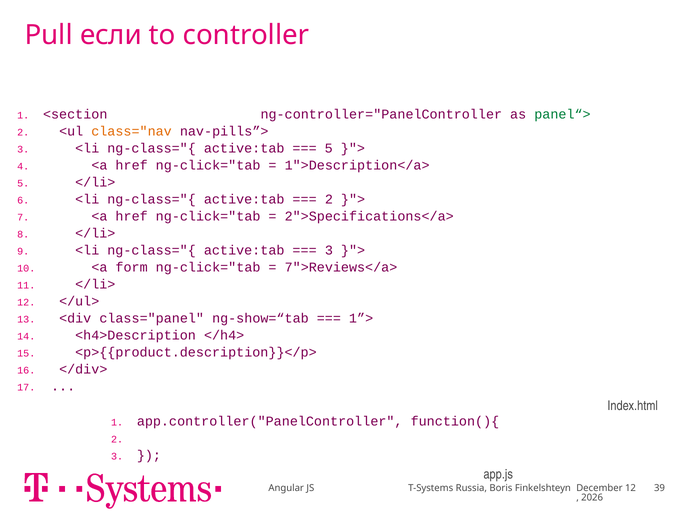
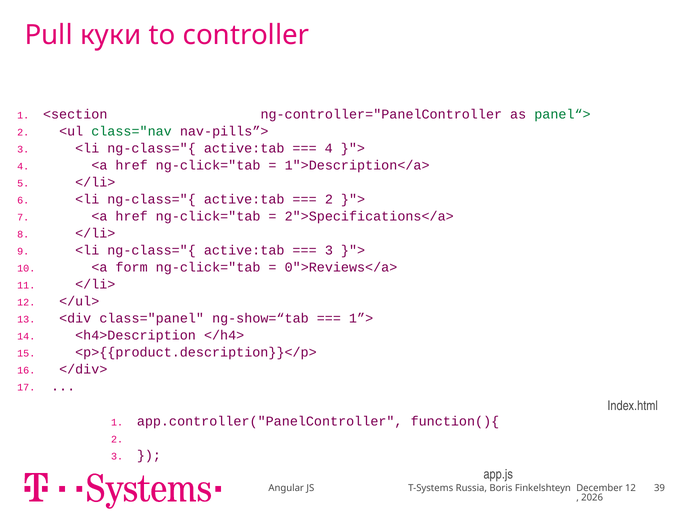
если: если -> куки
class="nav colour: orange -> green
5 at (329, 148): 5 -> 4
7">Reviews</a>: 7">Reviews</a> -> 0">Reviews</a>
